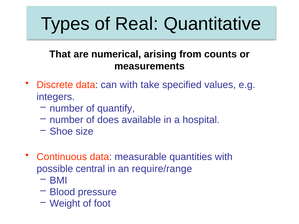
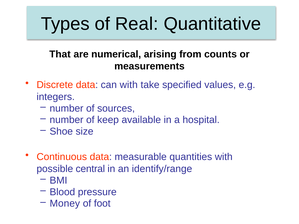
quantify: quantify -> sources
does: does -> keep
require/range: require/range -> identify/range
Weight: Weight -> Money
